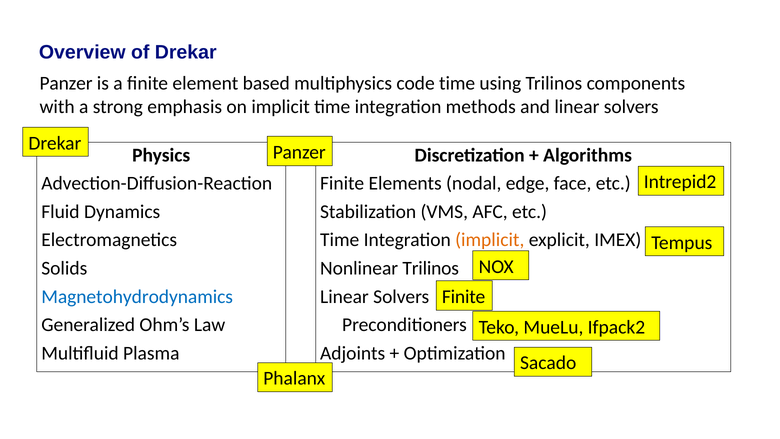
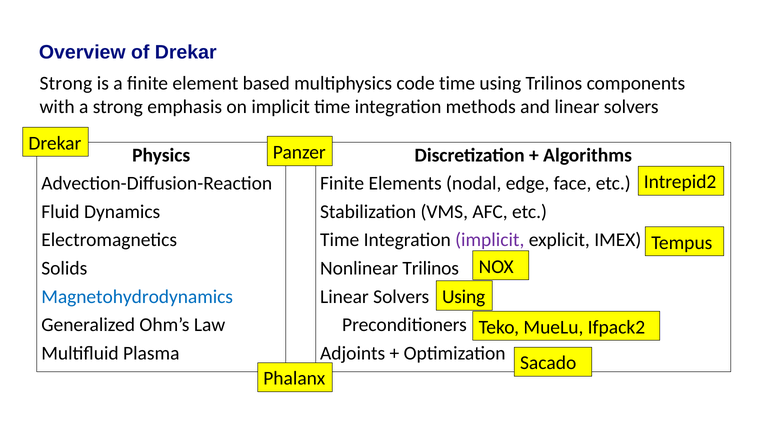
Panzer at (66, 83): Panzer -> Strong
implicit at (490, 240) colour: orange -> purple
Finite at (464, 297): Finite -> Using
